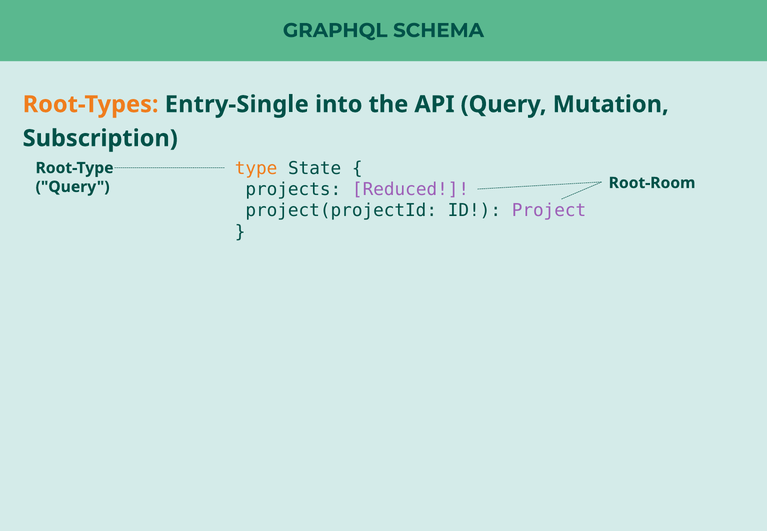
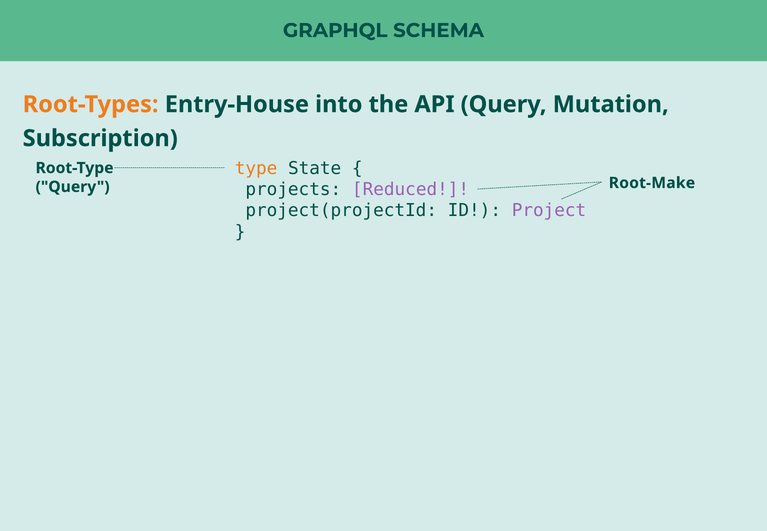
Entry-Single: Entry-Single -> Entry-House
Root-Room: Root-Room -> Root-Make
